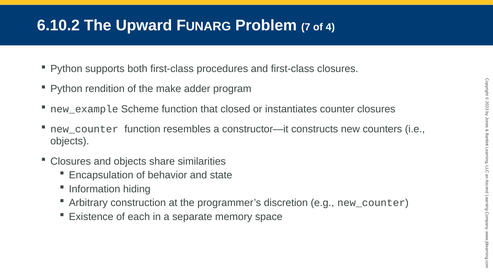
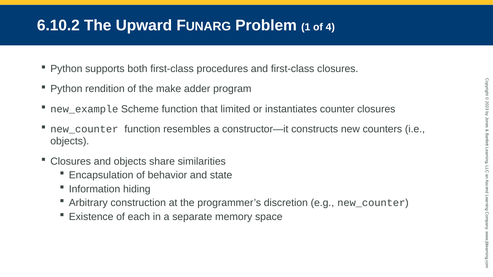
7: 7 -> 1
closed: closed -> limited
